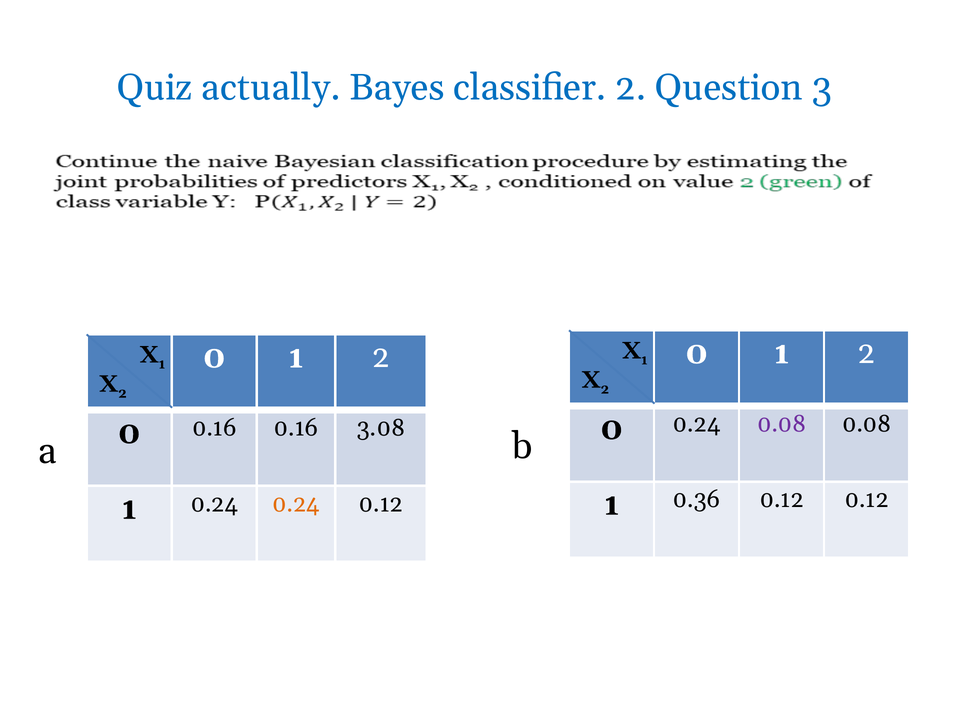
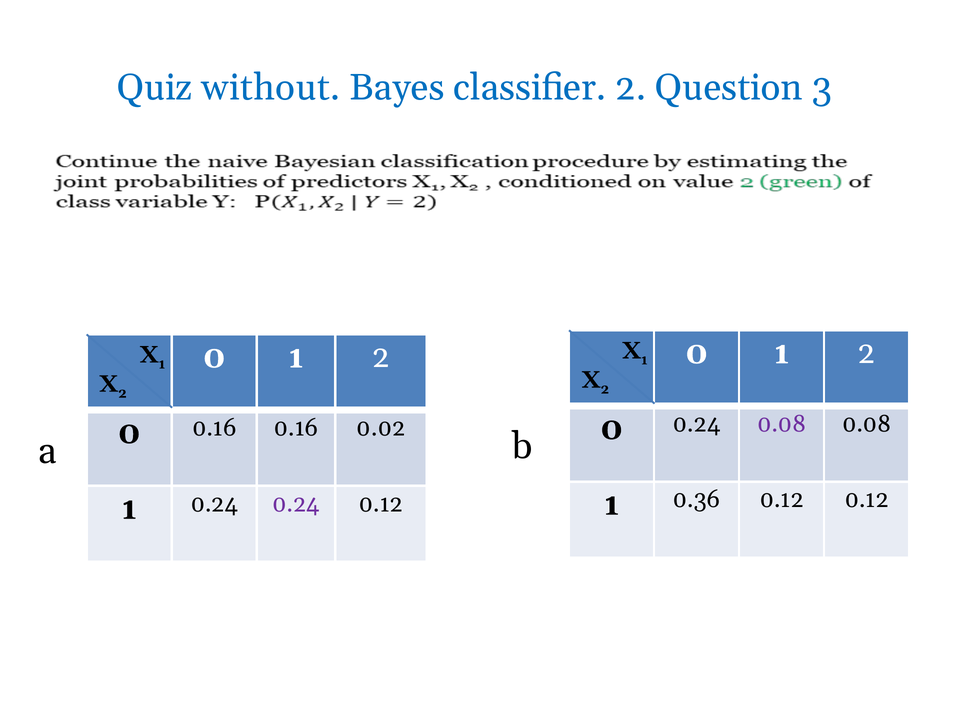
actually: actually -> without
3.08: 3.08 -> 0.02
0.24 at (296, 504) colour: orange -> purple
